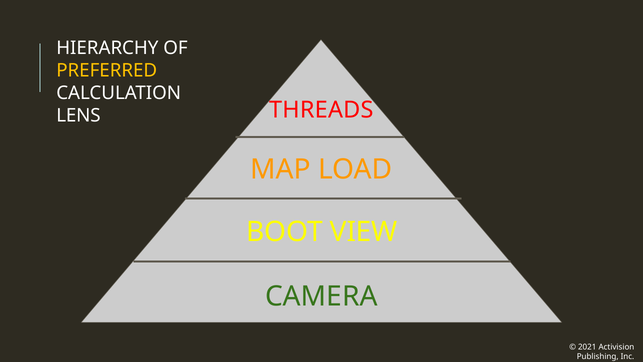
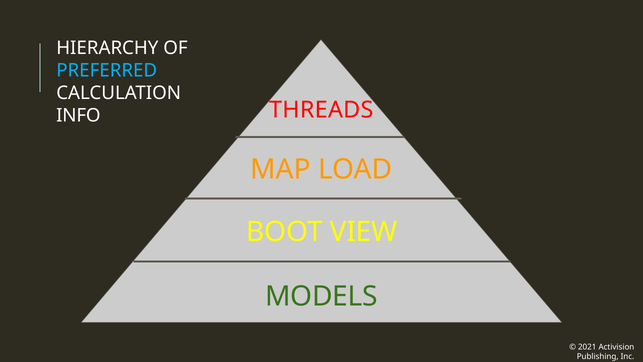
PREFERRED colour: yellow -> light blue
LENS: LENS -> INFO
CAMERA: CAMERA -> MODELS
